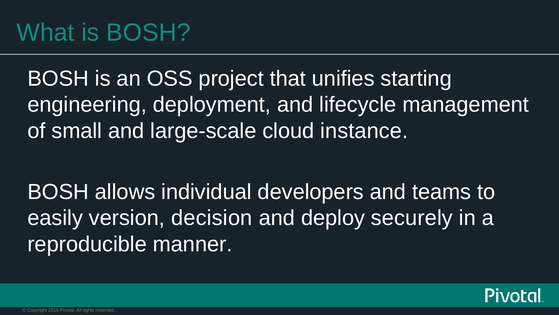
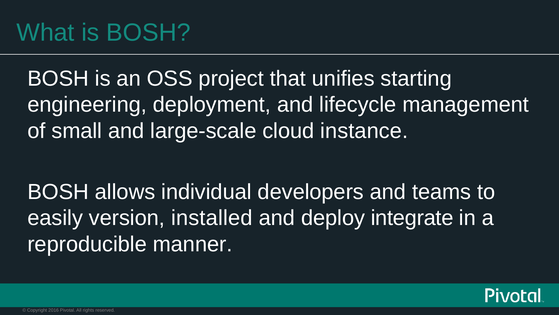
decision: decision -> installed
securely: securely -> integrate
